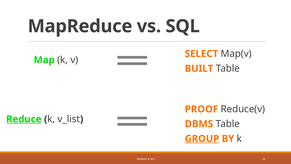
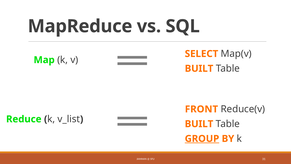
PROOF: PROOF -> FRONT
Reduce underline: present -> none
DBMS at (199, 124): DBMS -> BUILT
